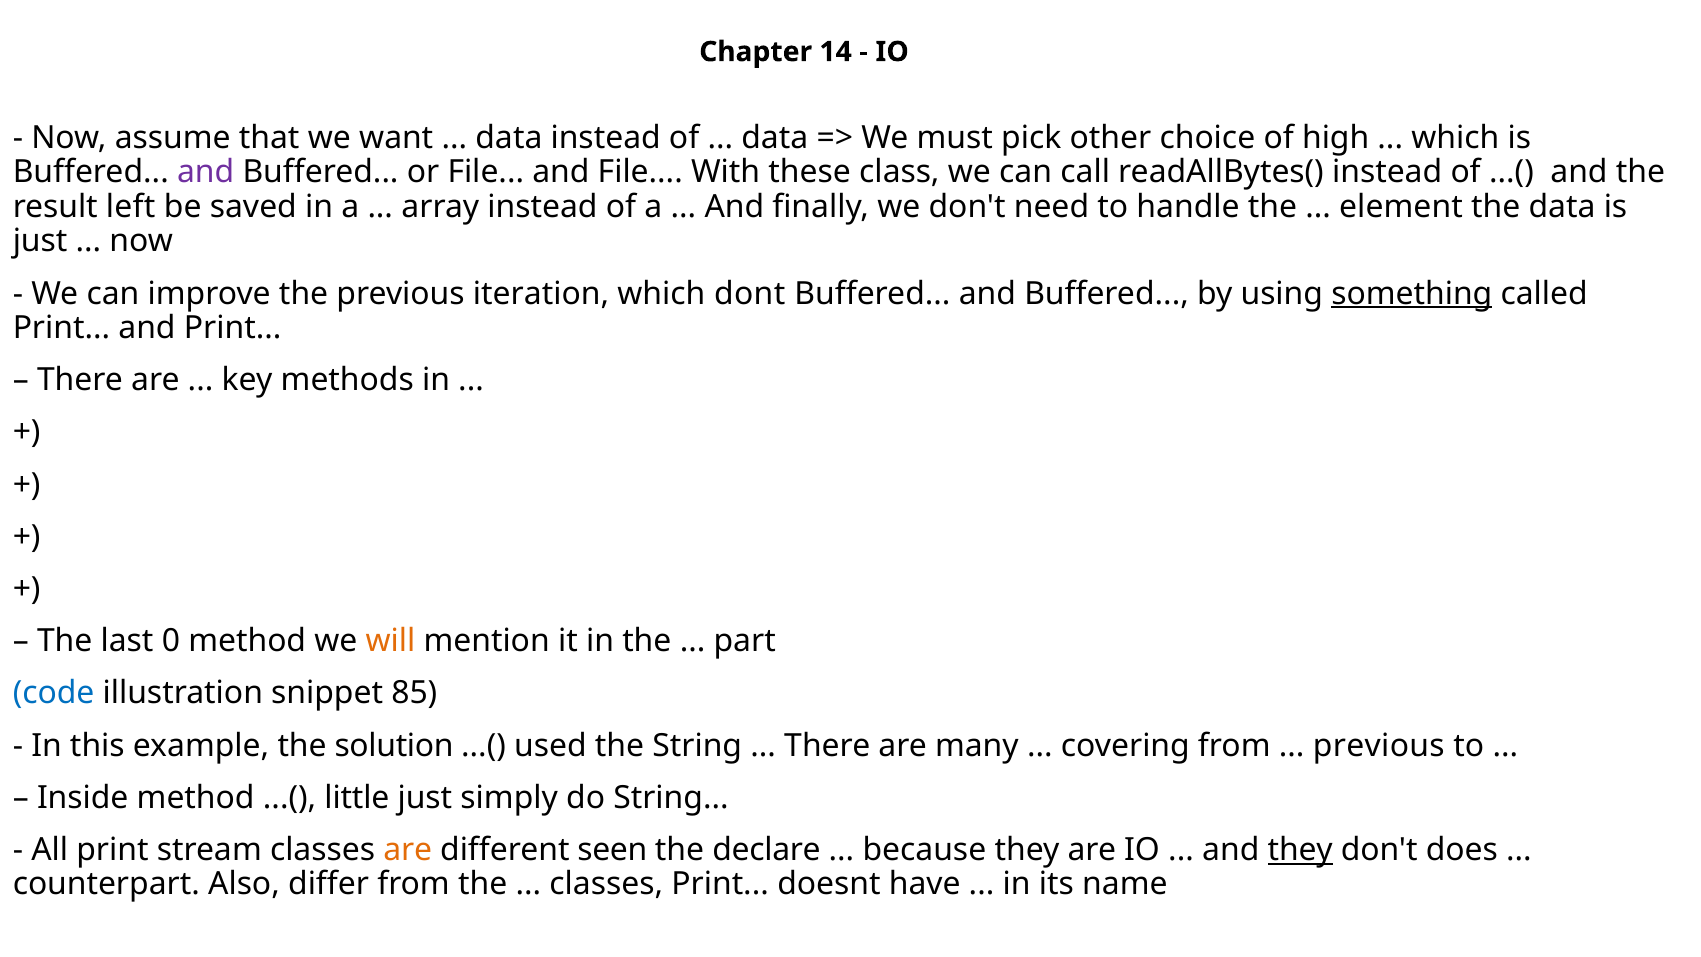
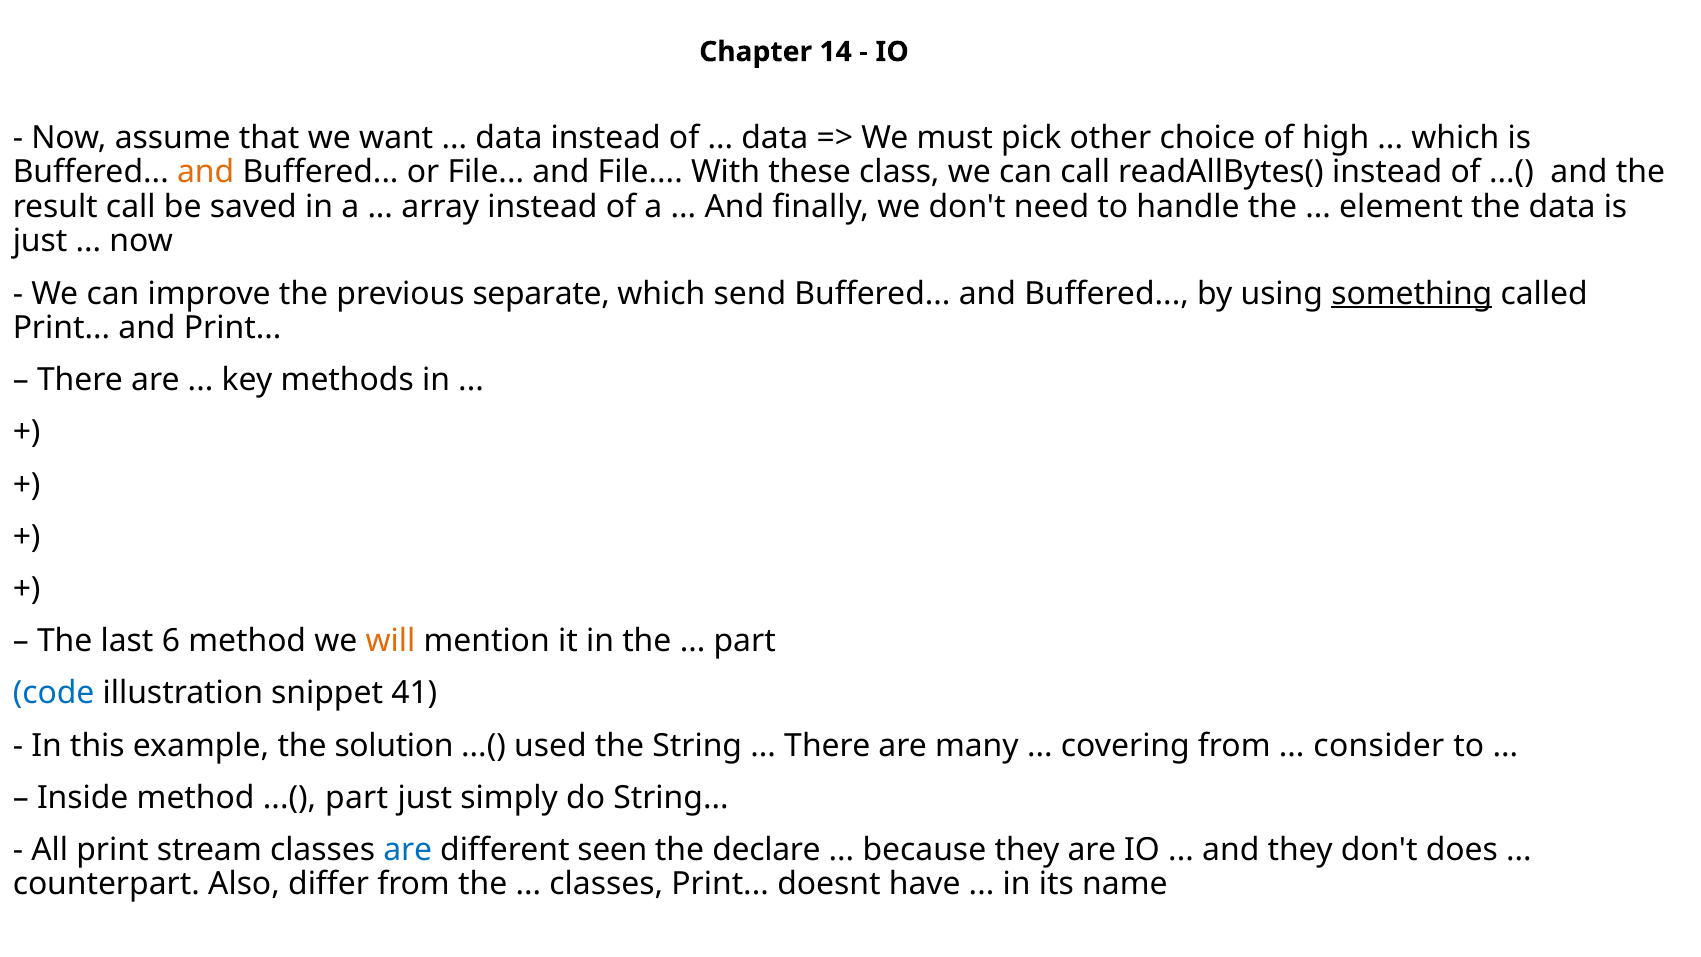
and at (206, 172) colour: purple -> orange
result left: left -> call
iteration: iteration -> separate
dont: dont -> send
0: 0 -> 6
85: 85 -> 41
previous at (1379, 745): previous -> consider
little at (357, 798): little -> part
are at (408, 850) colour: orange -> blue
they at (1300, 850) underline: present -> none
